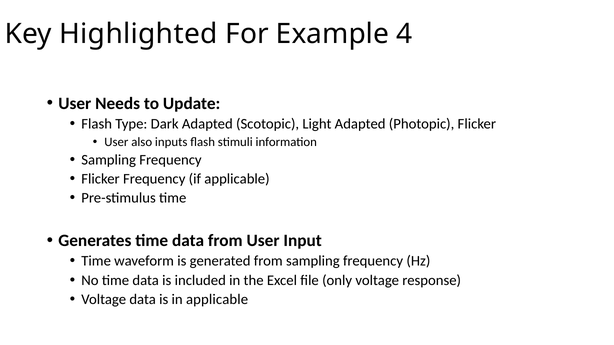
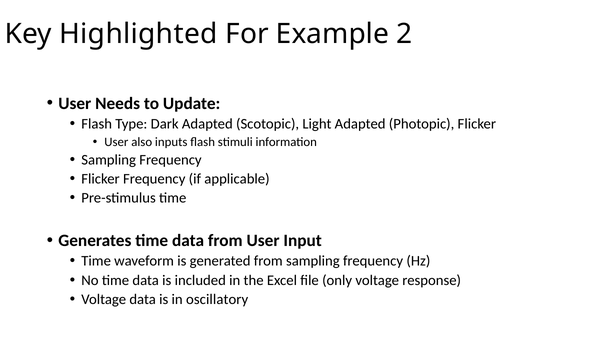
4: 4 -> 2
in applicable: applicable -> oscillatory
